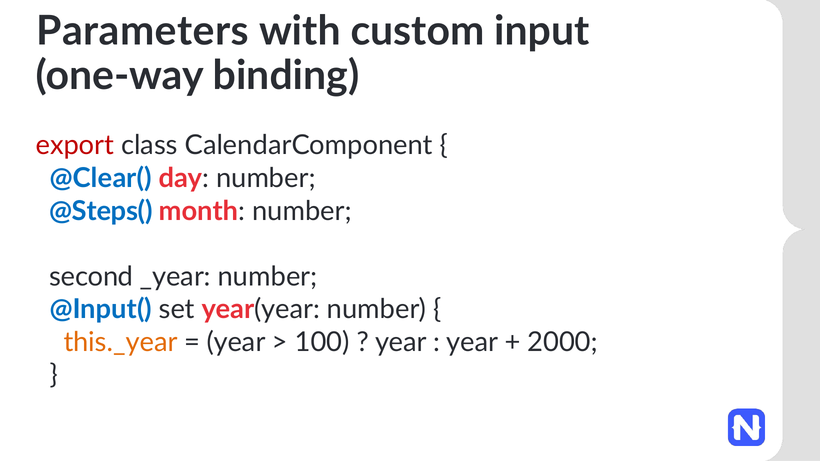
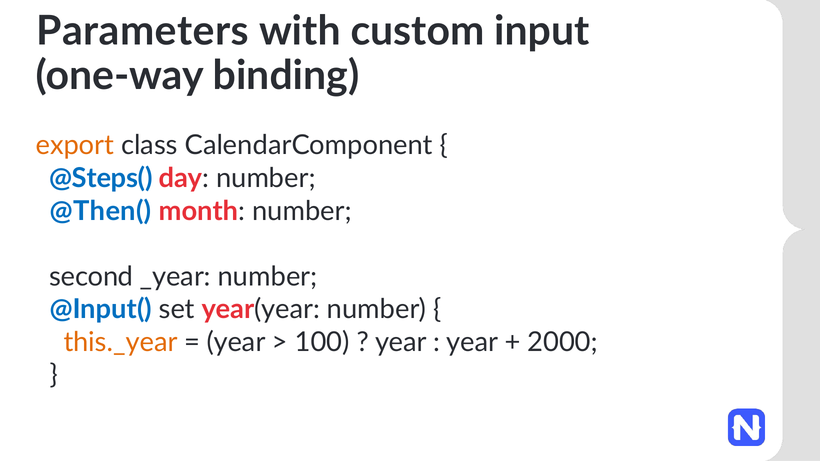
export colour: red -> orange
@Clear(: @Clear( -> @Steps(
@Steps(: @Steps( -> @Then(
